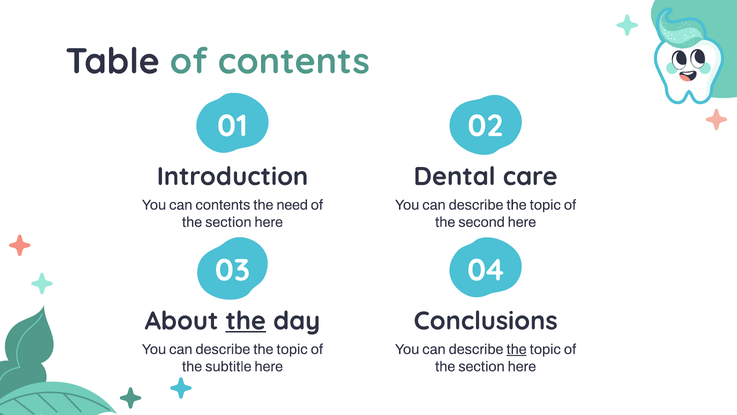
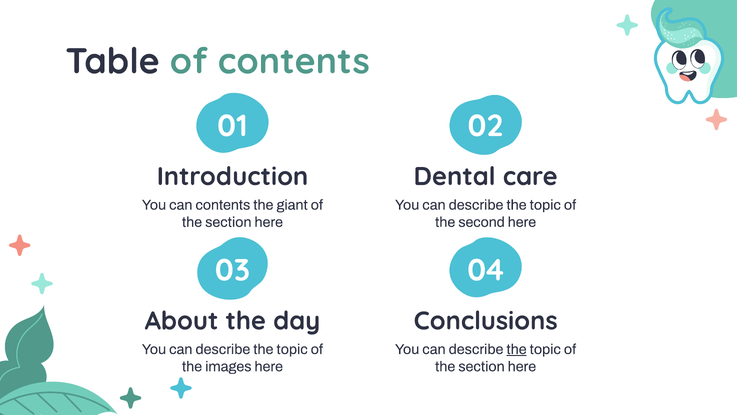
need: need -> giant
the at (246, 321) underline: present -> none
subtitle: subtitle -> images
